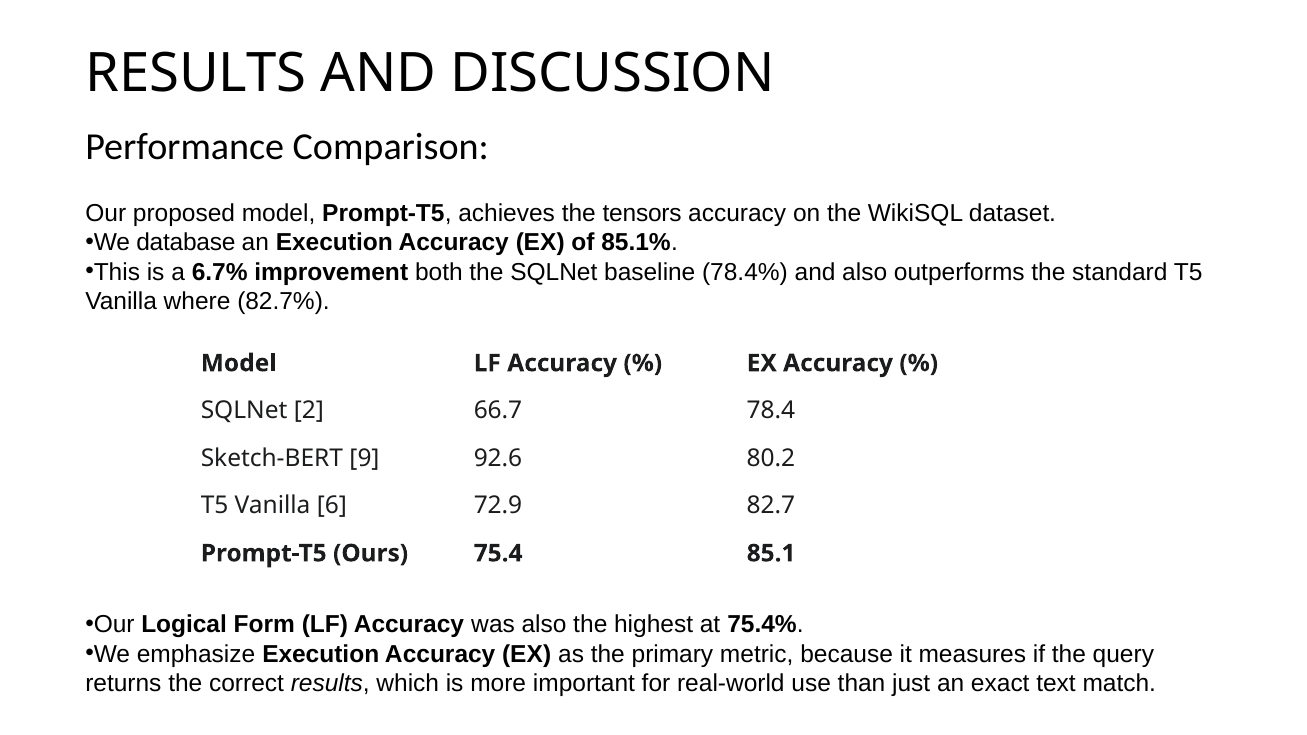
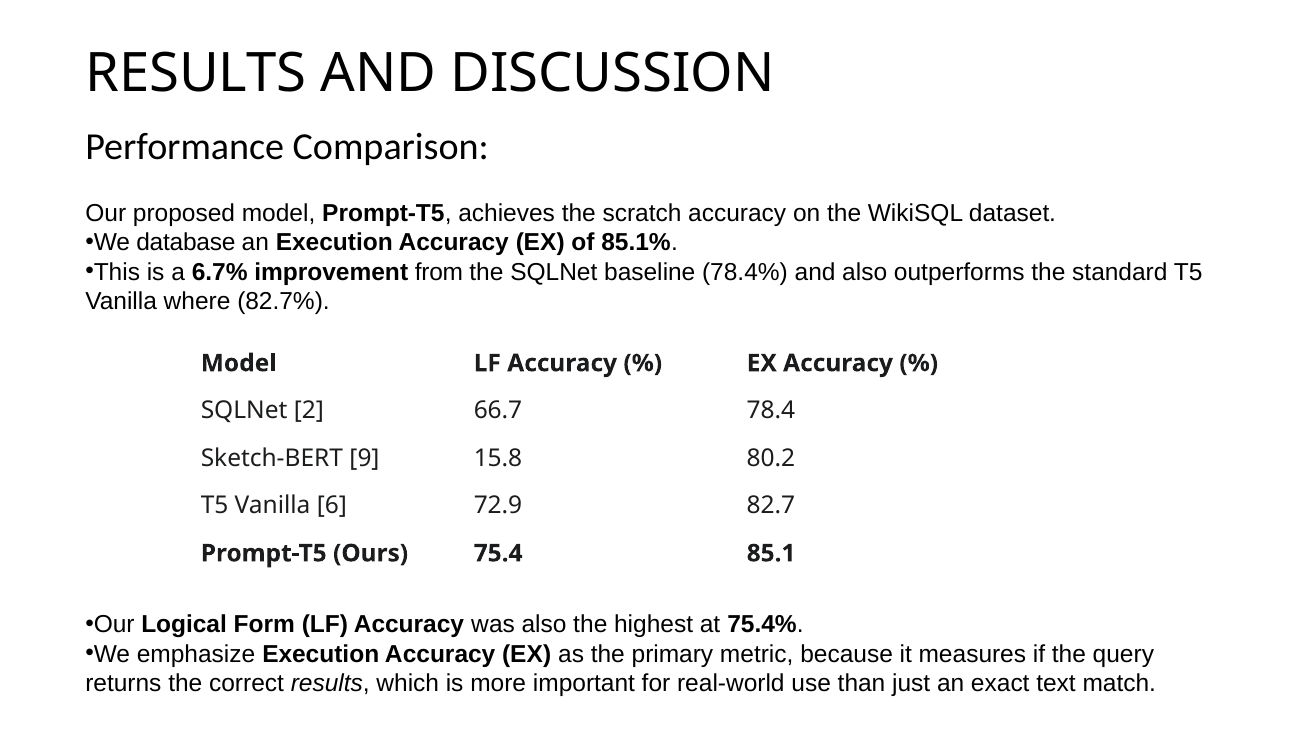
tensors: tensors -> scratch
both: both -> from
92.6: 92.6 -> 15.8
